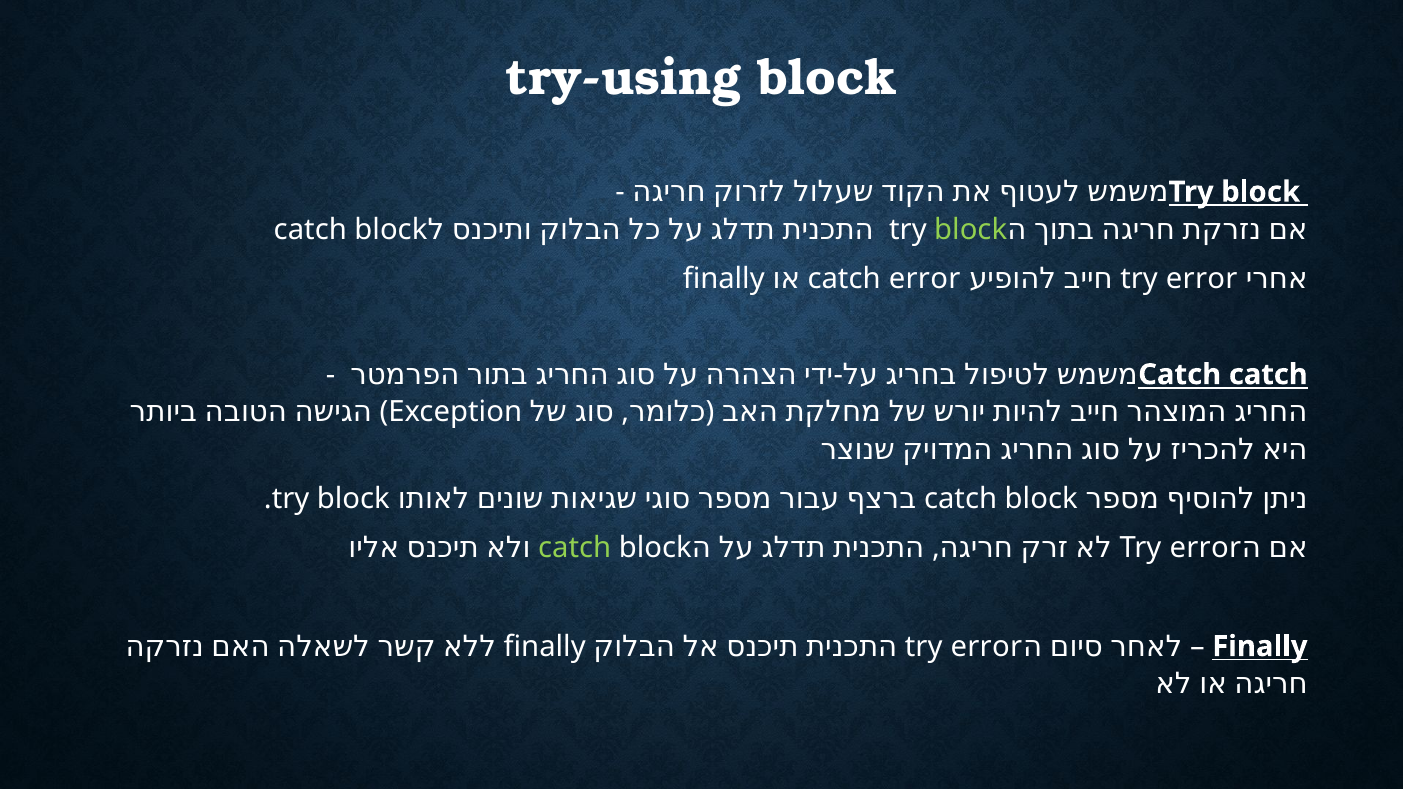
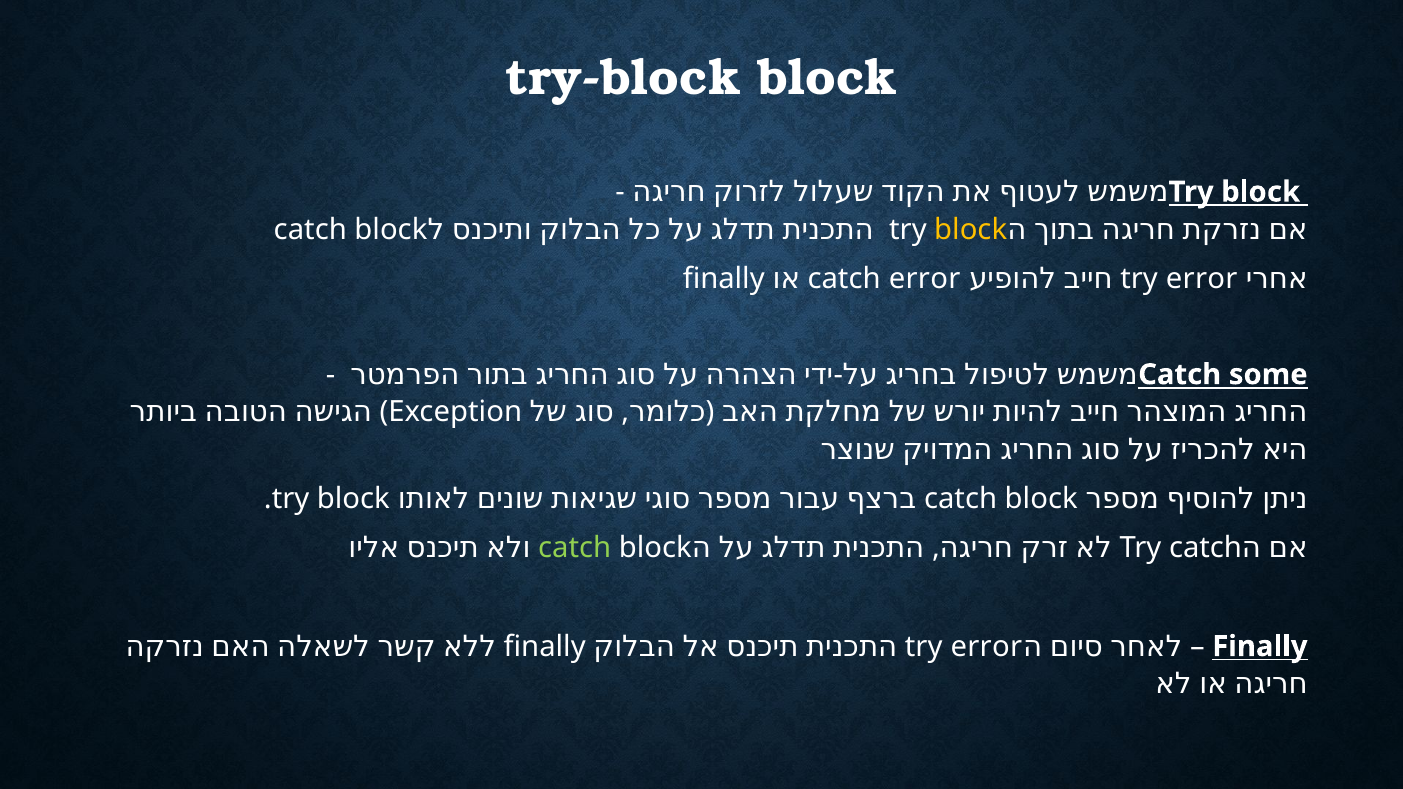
try-using: try-using -> try-block
block at (971, 229) colour: light green -> yellow
Catch catch: catch -> some
error at (1205, 548): error -> catch
